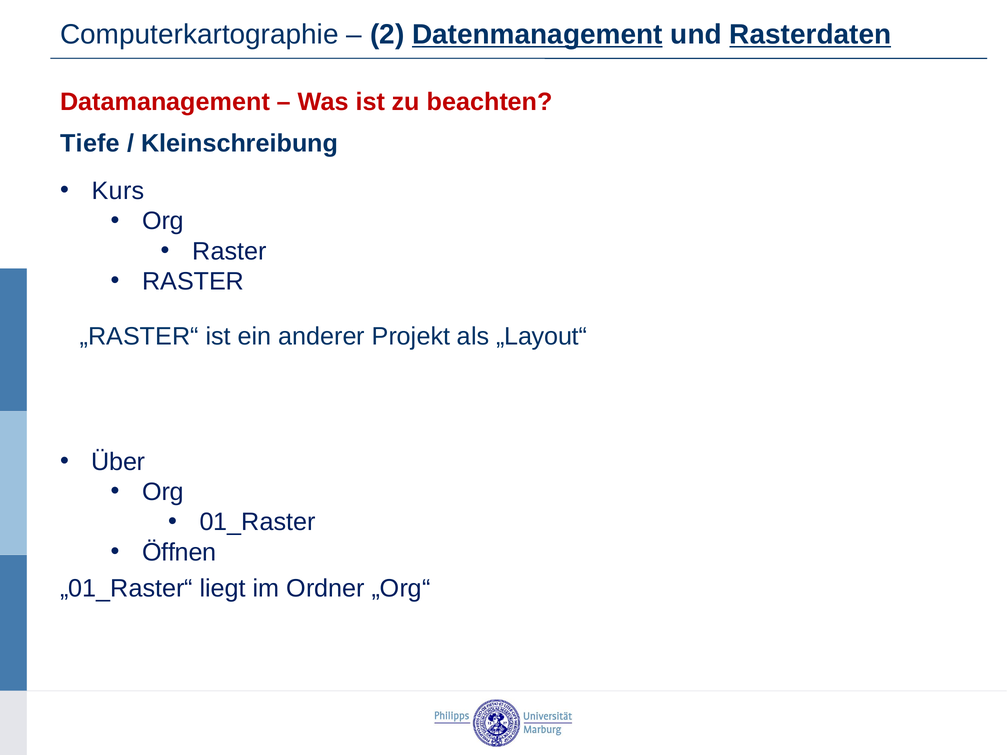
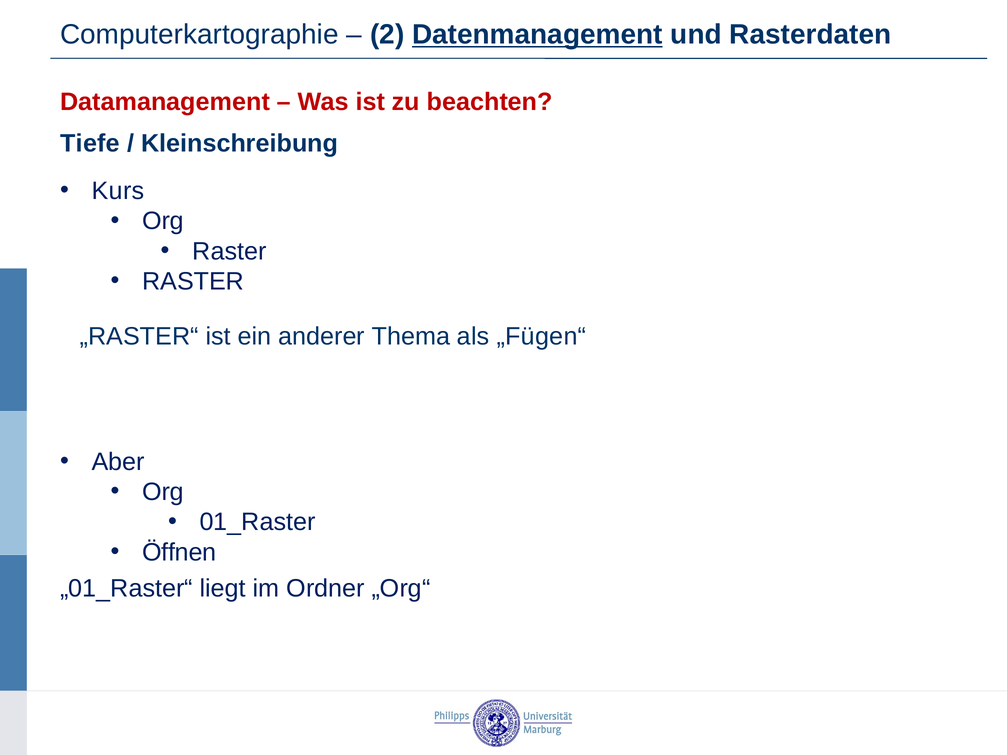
Rasterdaten underline: present -> none
Projekt: Projekt -> Thema
„Layout“: „Layout“ -> „Fügen“
Über: Über -> Aber
